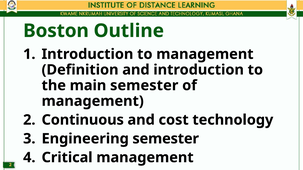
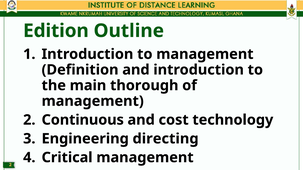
Boston: Boston -> Edition
main semester: semester -> thorough
Engineering semester: semester -> directing
